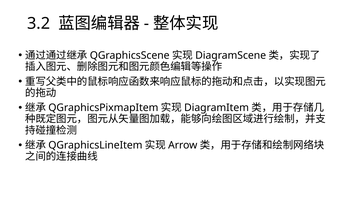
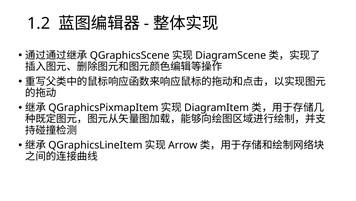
3.2: 3.2 -> 1.2
